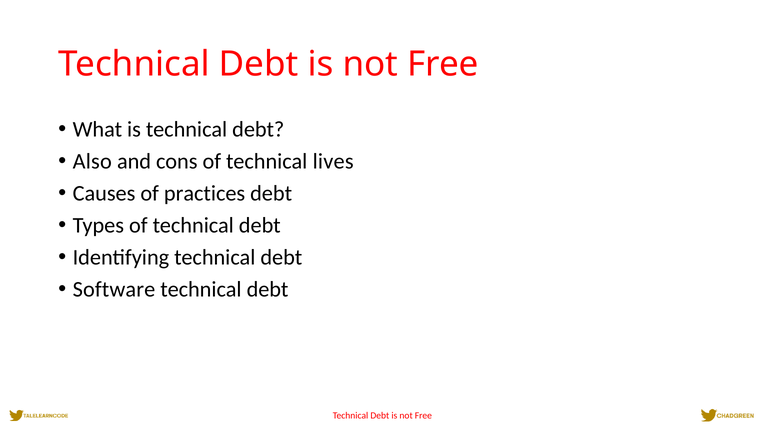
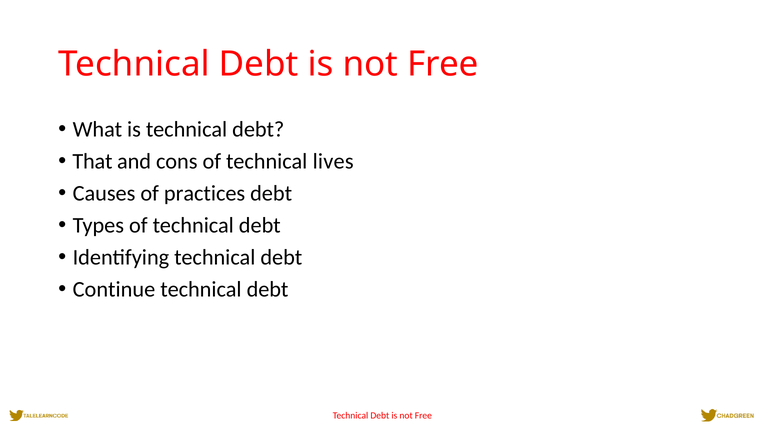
Also: Also -> That
Software: Software -> Continue
